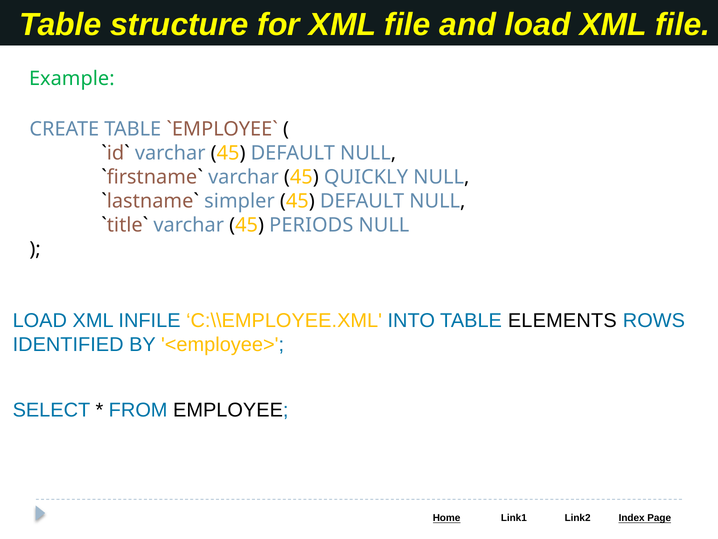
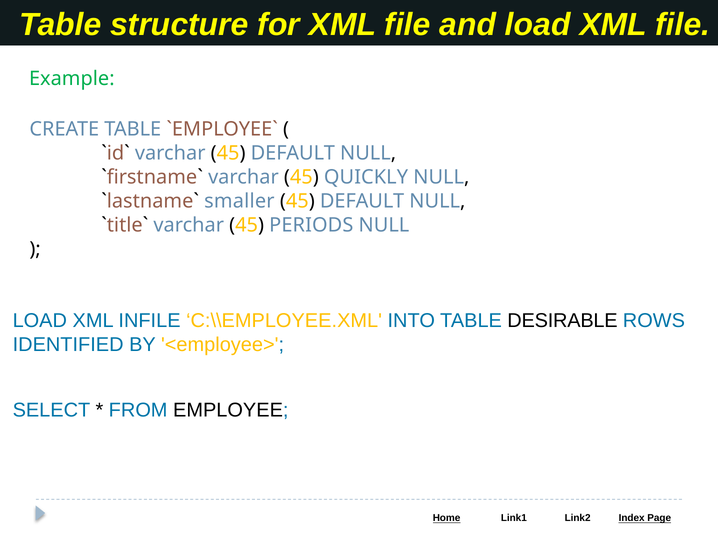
simpler: simpler -> smaller
ELEMENTS: ELEMENTS -> DESIRABLE
